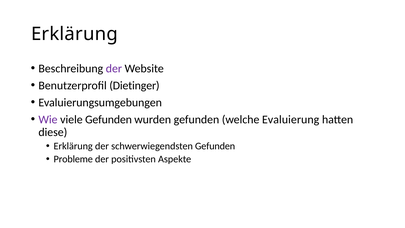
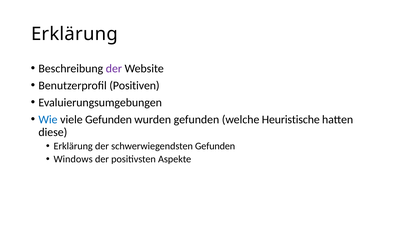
Dietinger: Dietinger -> Positiven
Wie colour: purple -> blue
Evaluierung: Evaluierung -> Heuristische
Probleme: Probleme -> Windows
